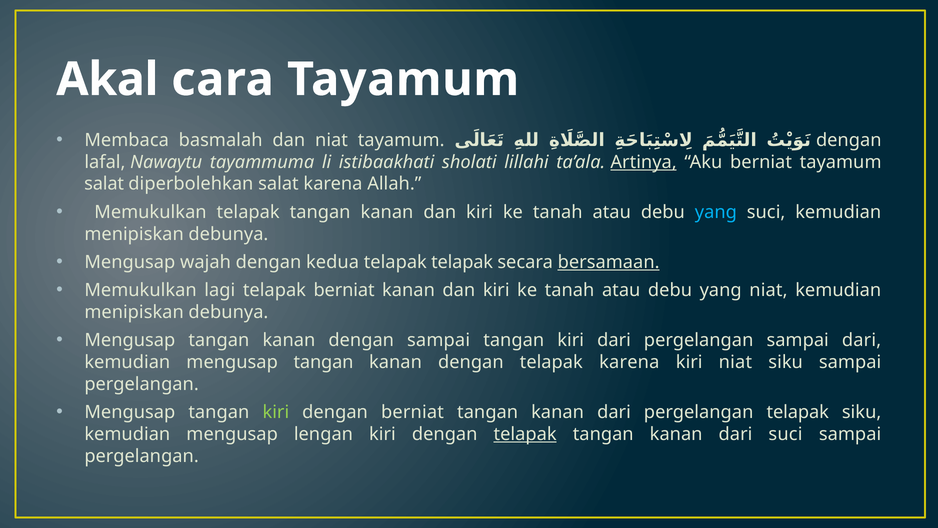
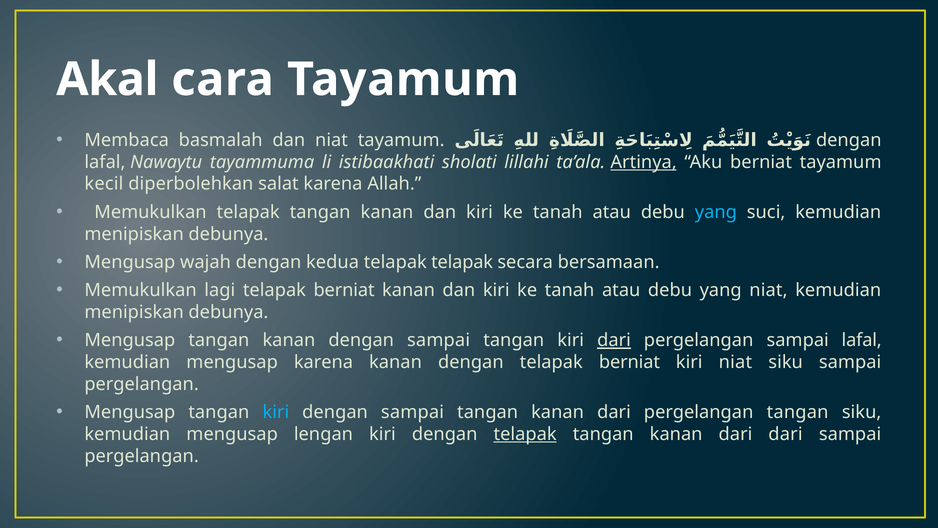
salat at (104, 184): salat -> kecil
bersamaan underline: present -> none
dari at (614, 340) underline: none -> present
sampai dari: dari -> lafal
kemudian mengusap tangan: tangan -> karena
dengan telapak karena: karena -> berniat
kiri at (276, 412) colour: light green -> light blue
berniat at (412, 412): berniat -> sampai
pergelangan telapak: telapak -> tangan
dari suci: suci -> dari
